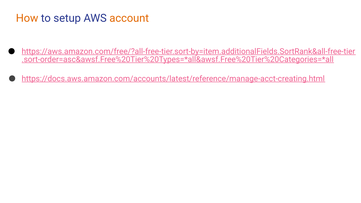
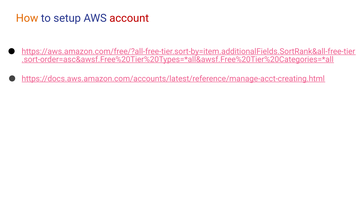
account colour: orange -> red
